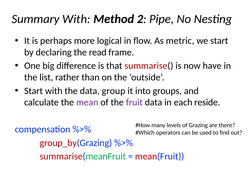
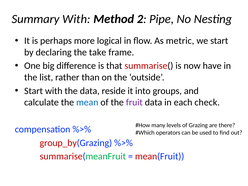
read: read -> take
group: group -> reside
mean colour: purple -> blue
reside: reside -> check
